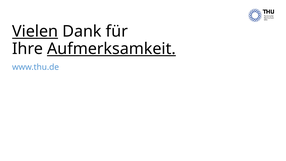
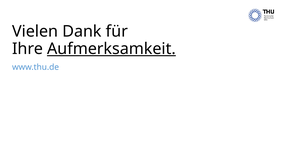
Vielen underline: present -> none
